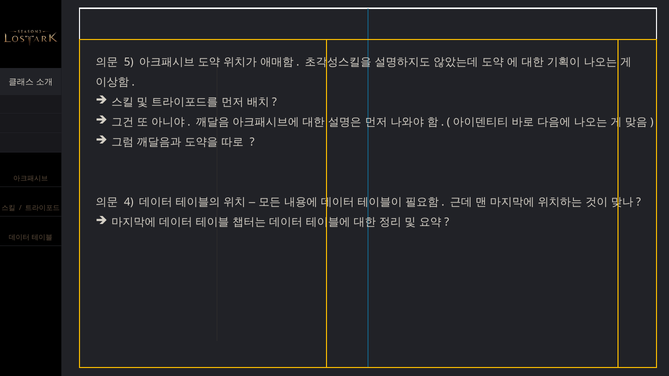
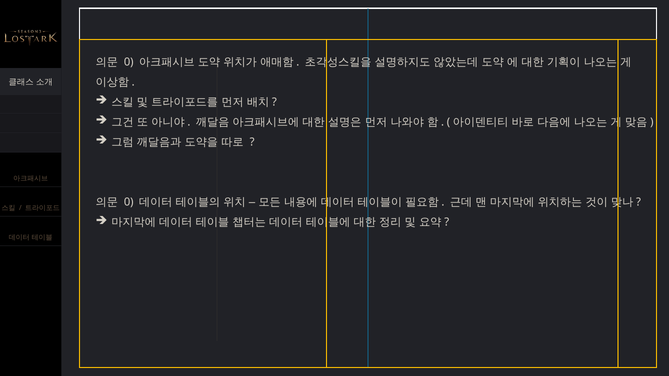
5 at (129, 62): 5 -> 0
4 at (129, 202): 4 -> 0
